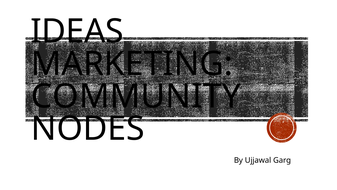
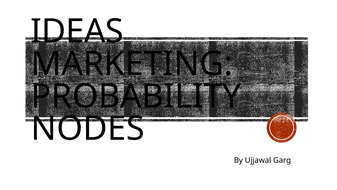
COMMUNITY: COMMUNITY -> PROBABILITY
